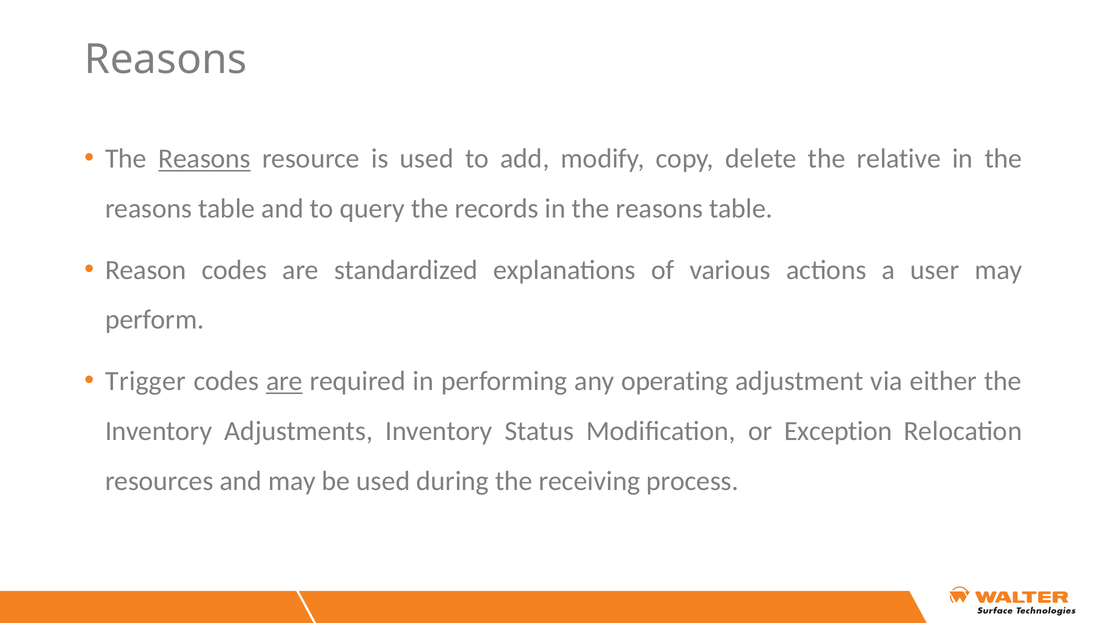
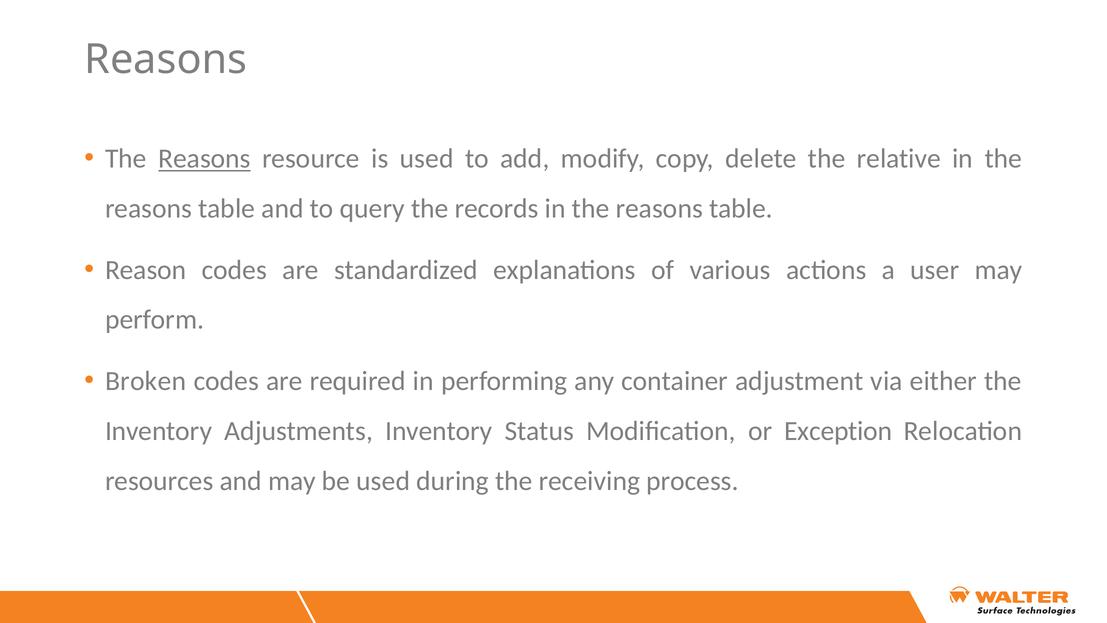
Trigger: Trigger -> Broken
are at (284, 381) underline: present -> none
operating: operating -> container
